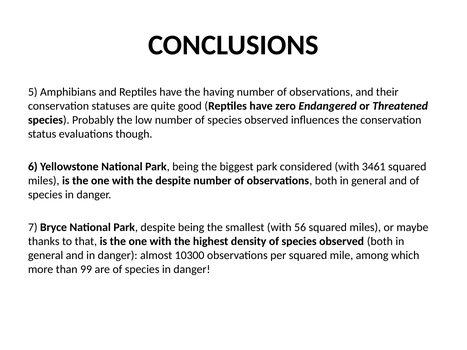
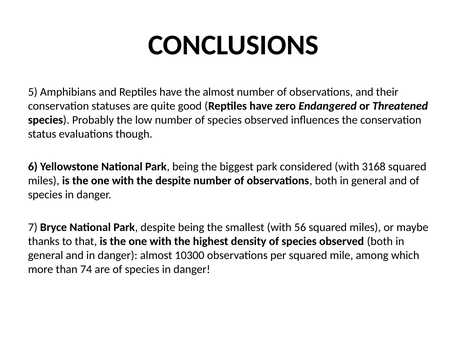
the having: having -> almost
3461: 3461 -> 3168
99: 99 -> 74
